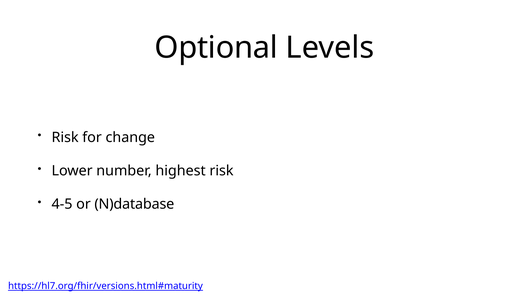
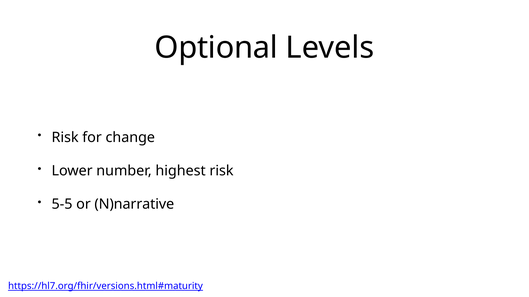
4-5: 4-5 -> 5-5
N)database: N)database -> N)narrative
